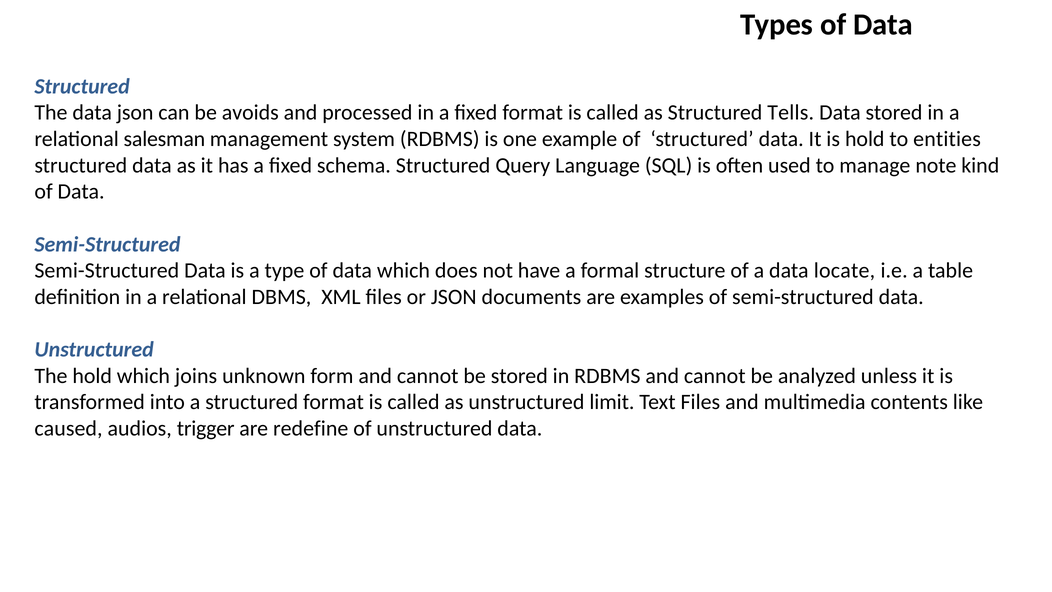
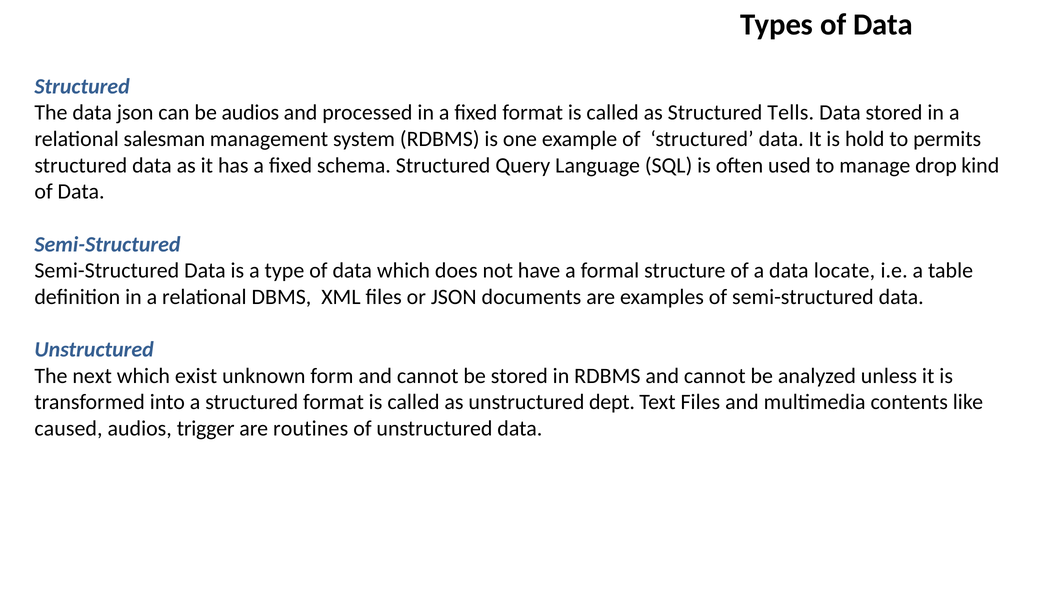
be avoids: avoids -> audios
entities: entities -> permits
note: note -> drop
The hold: hold -> next
joins: joins -> exist
limit: limit -> dept
redefine: redefine -> routines
